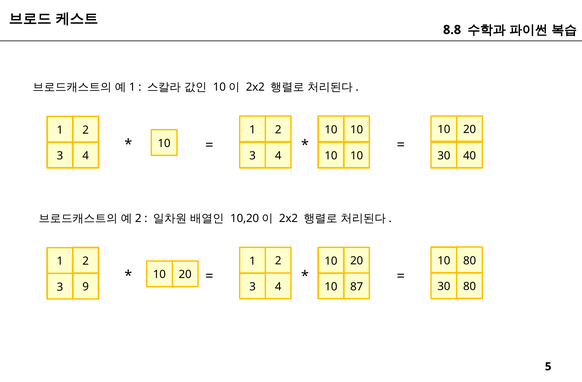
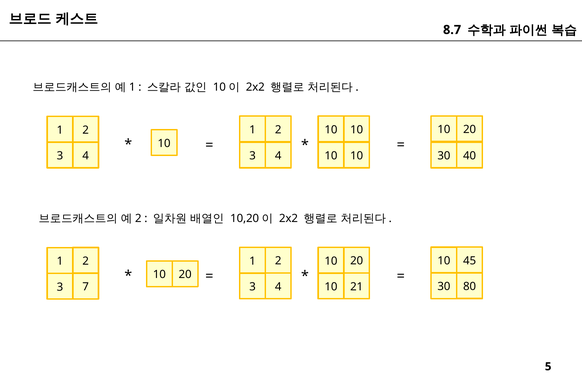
8.8: 8.8 -> 8.7
10 80: 80 -> 45
87: 87 -> 21
9: 9 -> 7
